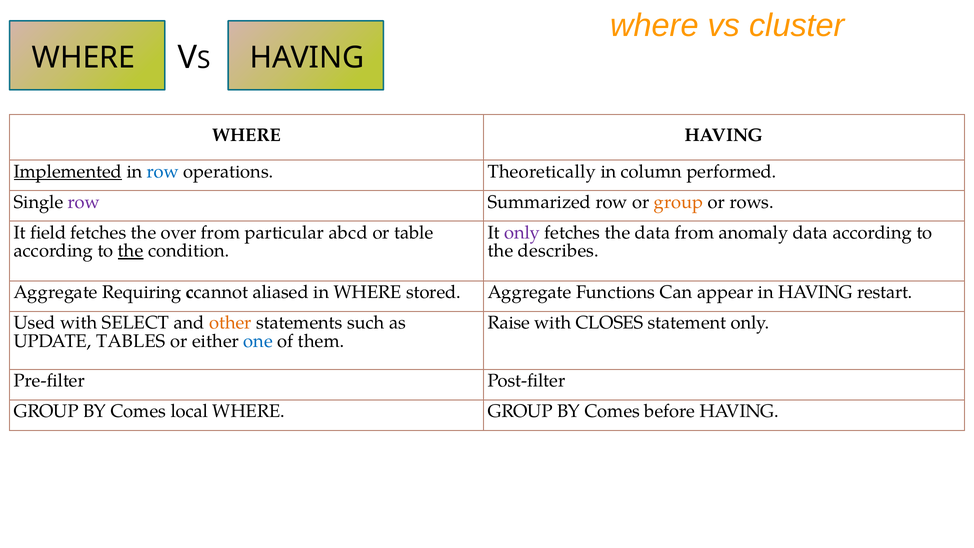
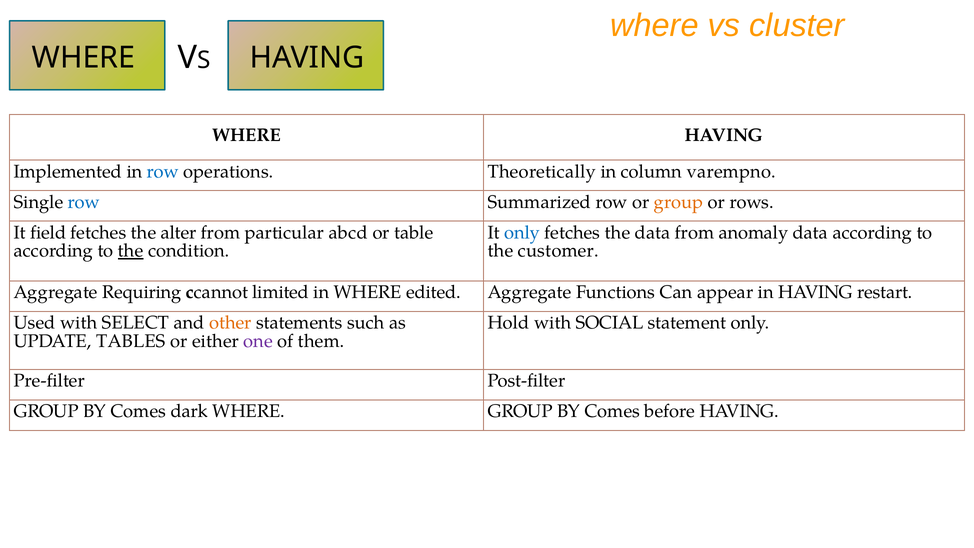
Implemented underline: present -> none
performed: performed -> varempno
row at (84, 202) colour: purple -> blue
over: over -> alter
only at (522, 232) colour: purple -> blue
describes: describes -> customer
aliased: aliased -> limited
stored: stored -> edited
Raise: Raise -> Hold
CLOSES: CLOSES -> SOCIAL
one colour: blue -> purple
local: local -> dark
